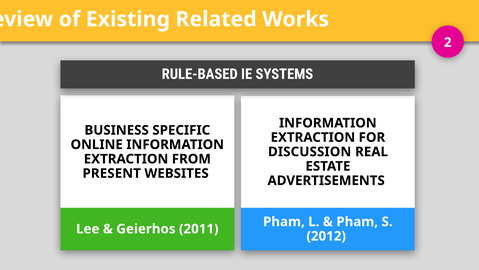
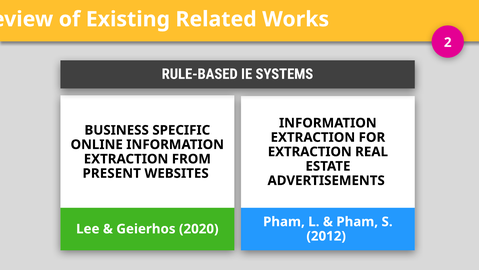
DISCUSSION at (310, 152): DISCUSSION -> EXTRACTION
2011: 2011 -> 2020
